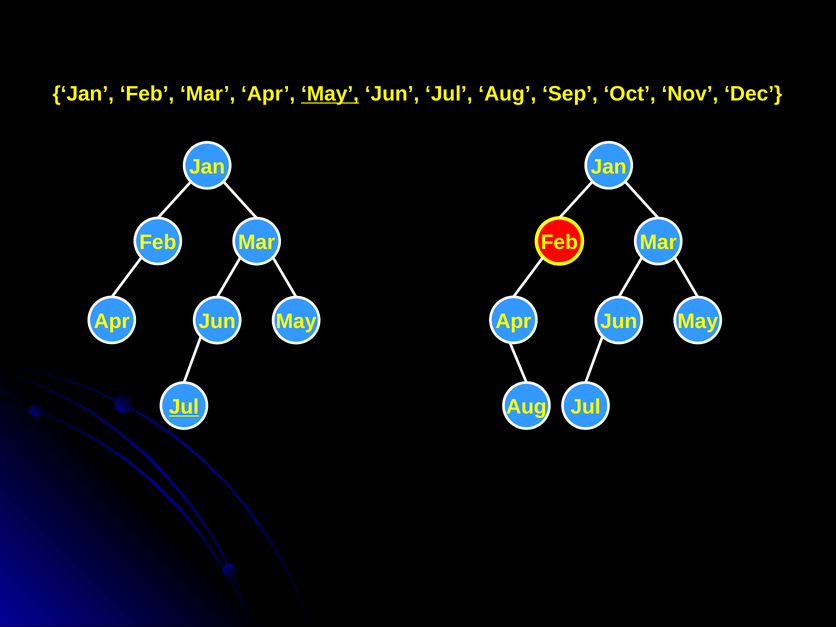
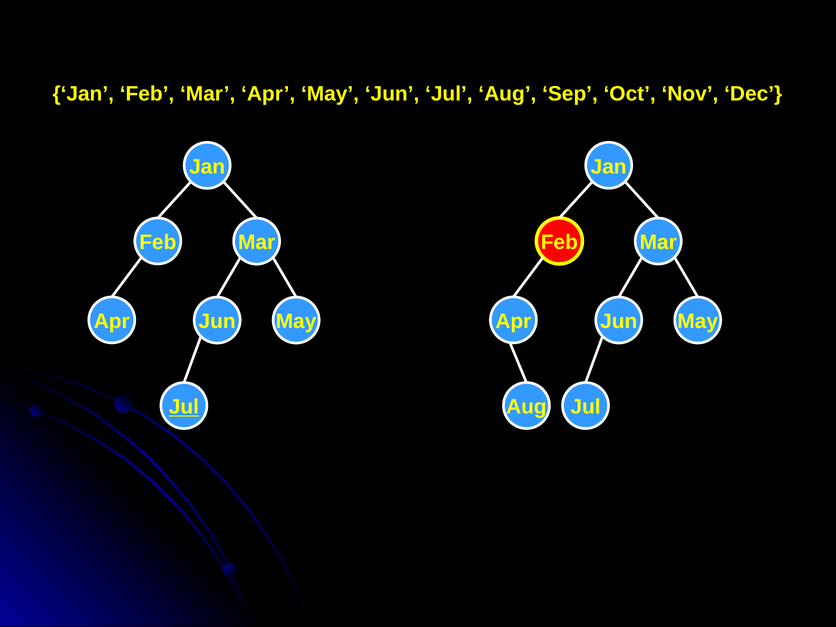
May at (330, 94) underline: present -> none
